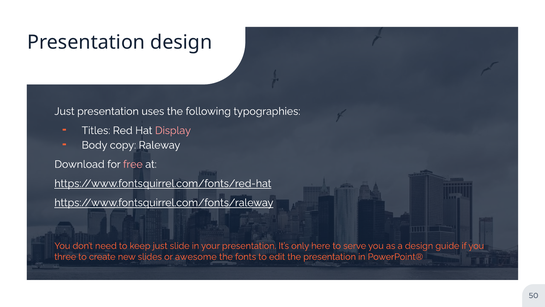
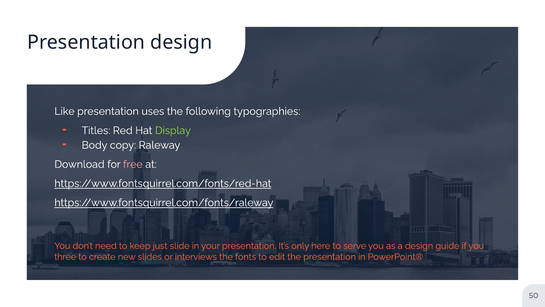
Just at (64, 111): Just -> Like
Display colour: pink -> light green
awesome: awesome -> interviews
